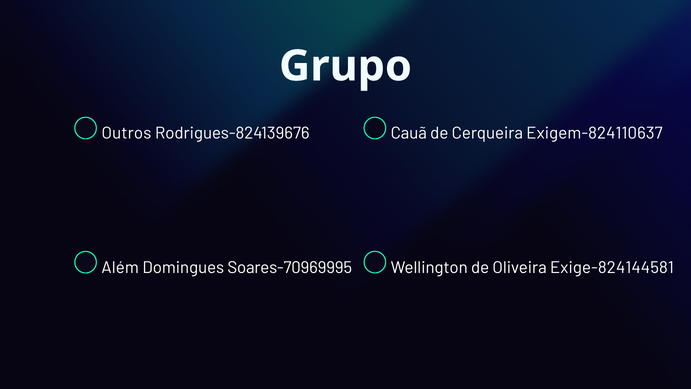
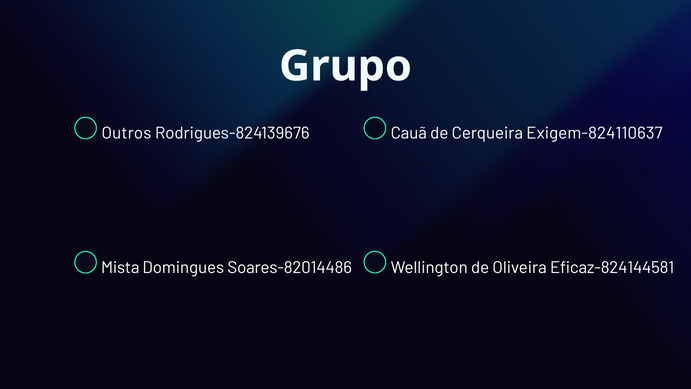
Além: Além -> Mista
Soares-70969995: Soares-70969995 -> Soares-82014486
Exige-824144581: Exige-824144581 -> Eficaz-824144581
